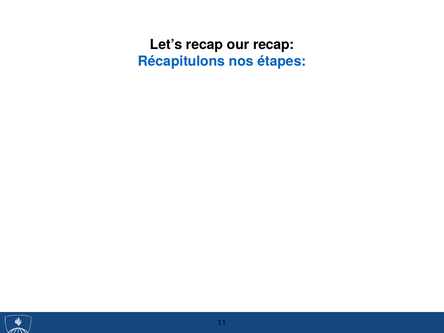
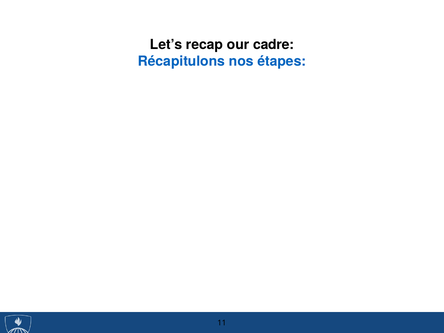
our recap: recap -> cadre
